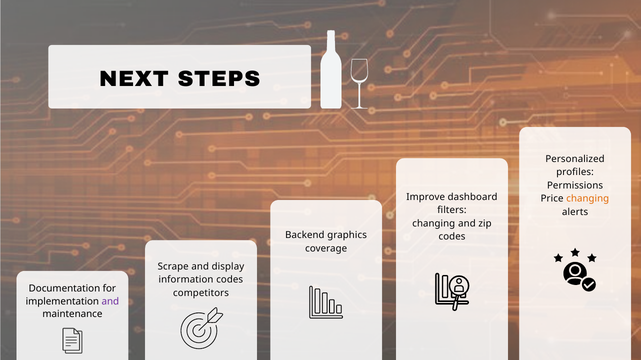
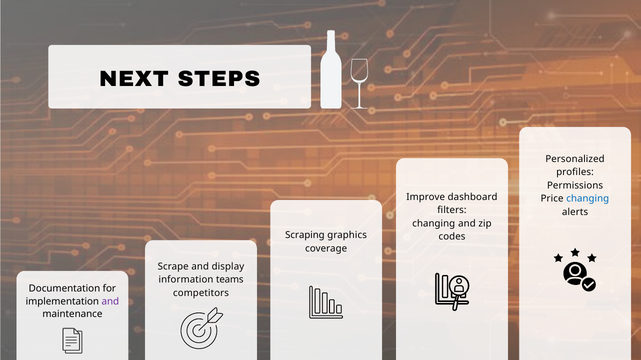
changing at (588, 199) colour: orange -> blue
Backend: Backend -> Scraping
information codes: codes -> teams
